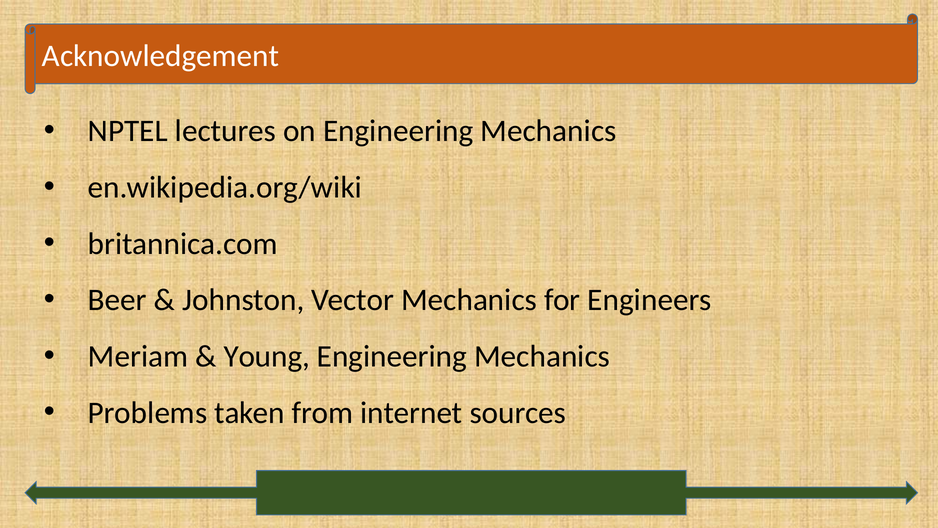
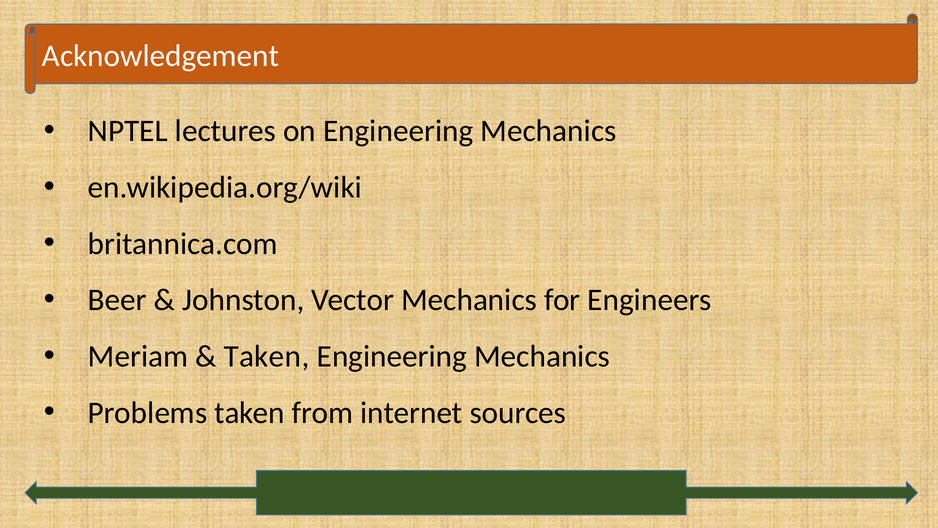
Young at (267, 356): Young -> Taken
